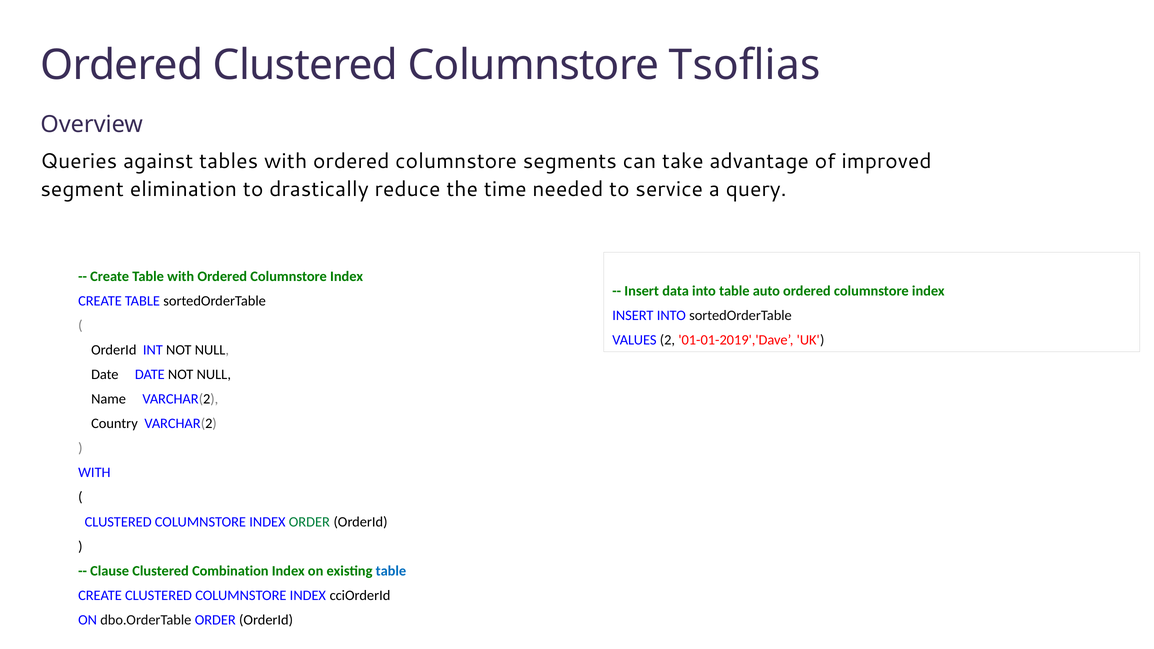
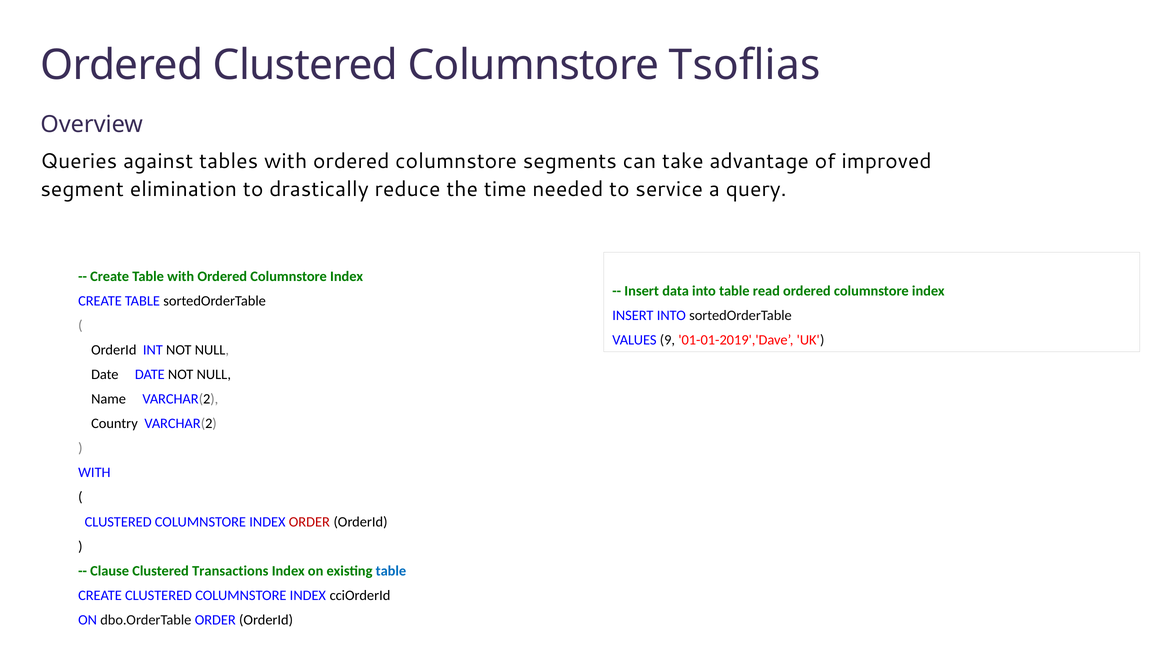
auto: auto -> read
2: 2 -> 9
ORDER at (309, 522) colour: green -> red
Combination: Combination -> Transactions
